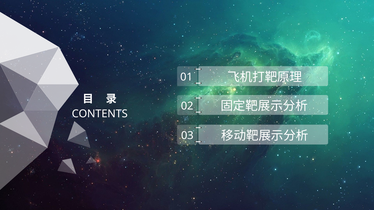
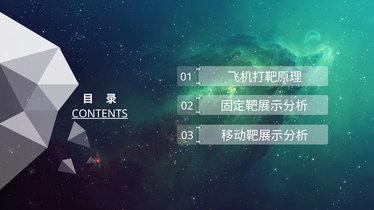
CONTENTS underline: none -> present
